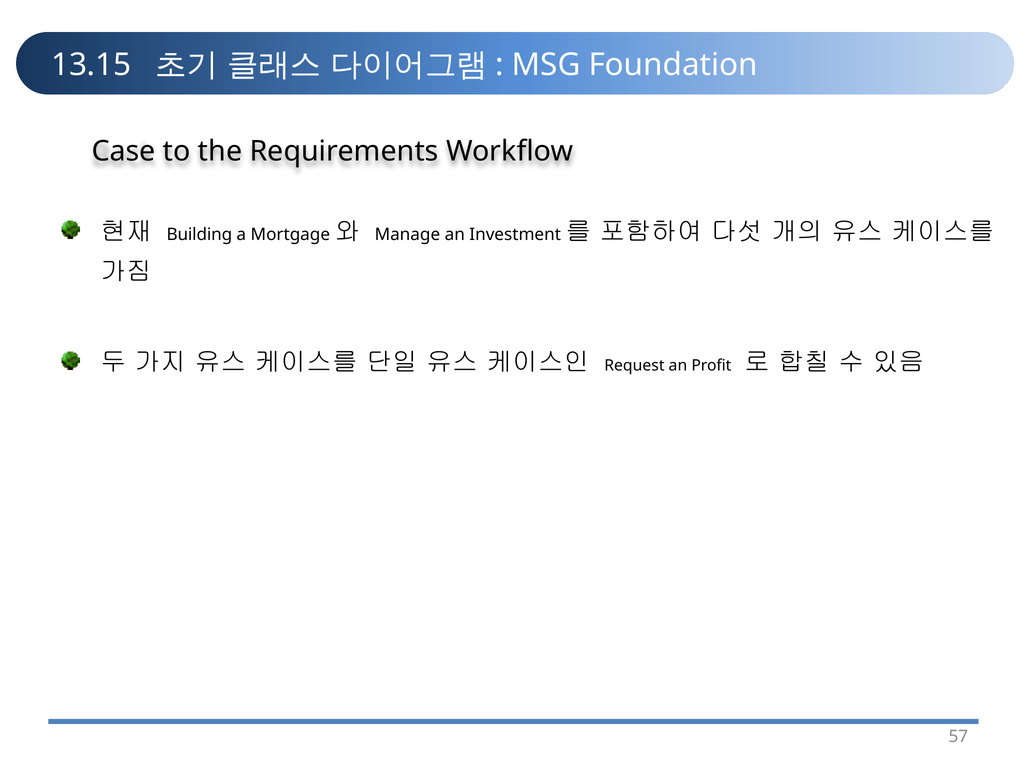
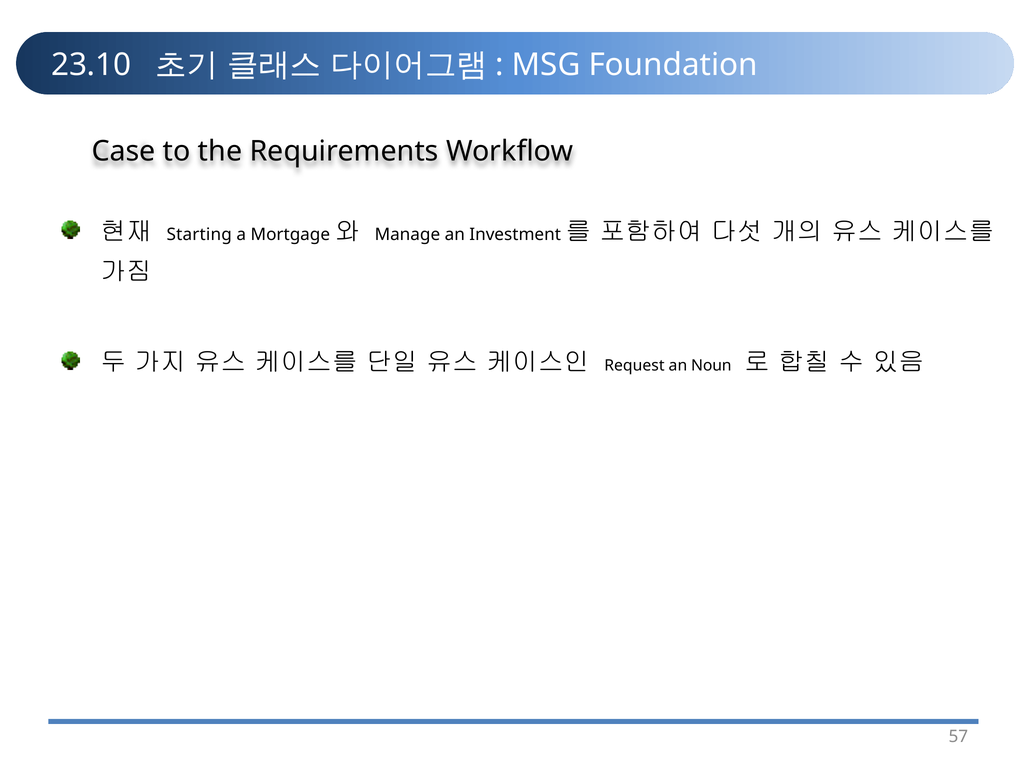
13.15: 13.15 -> 23.10
Building: Building -> Starting
Profit: Profit -> Noun
